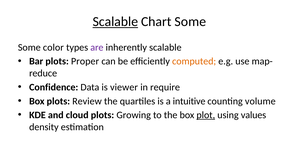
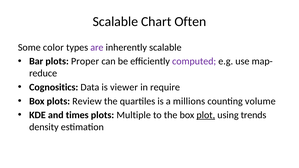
Scalable at (115, 22) underline: present -> none
Chart Some: Some -> Often
computed colour: orange -> purple
Confidence: Confidence -> Cognositics
intuitive: intuitive -> millions
cloud: cloud -> times
Growing: Growing -> Multiple
values: values -> trends
